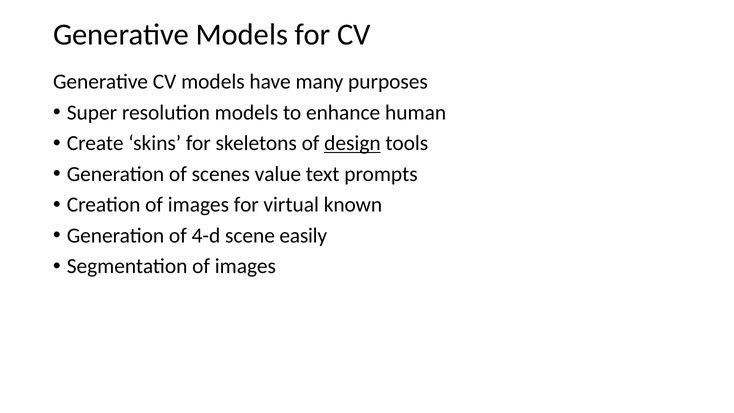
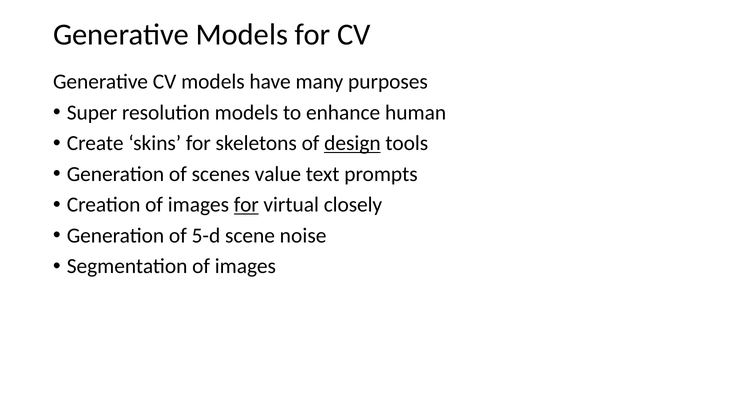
for at (246, 205) underline: none -> present
known: known -> closely
4-d: 4-d -> 5-d
easily: easily -> noise
